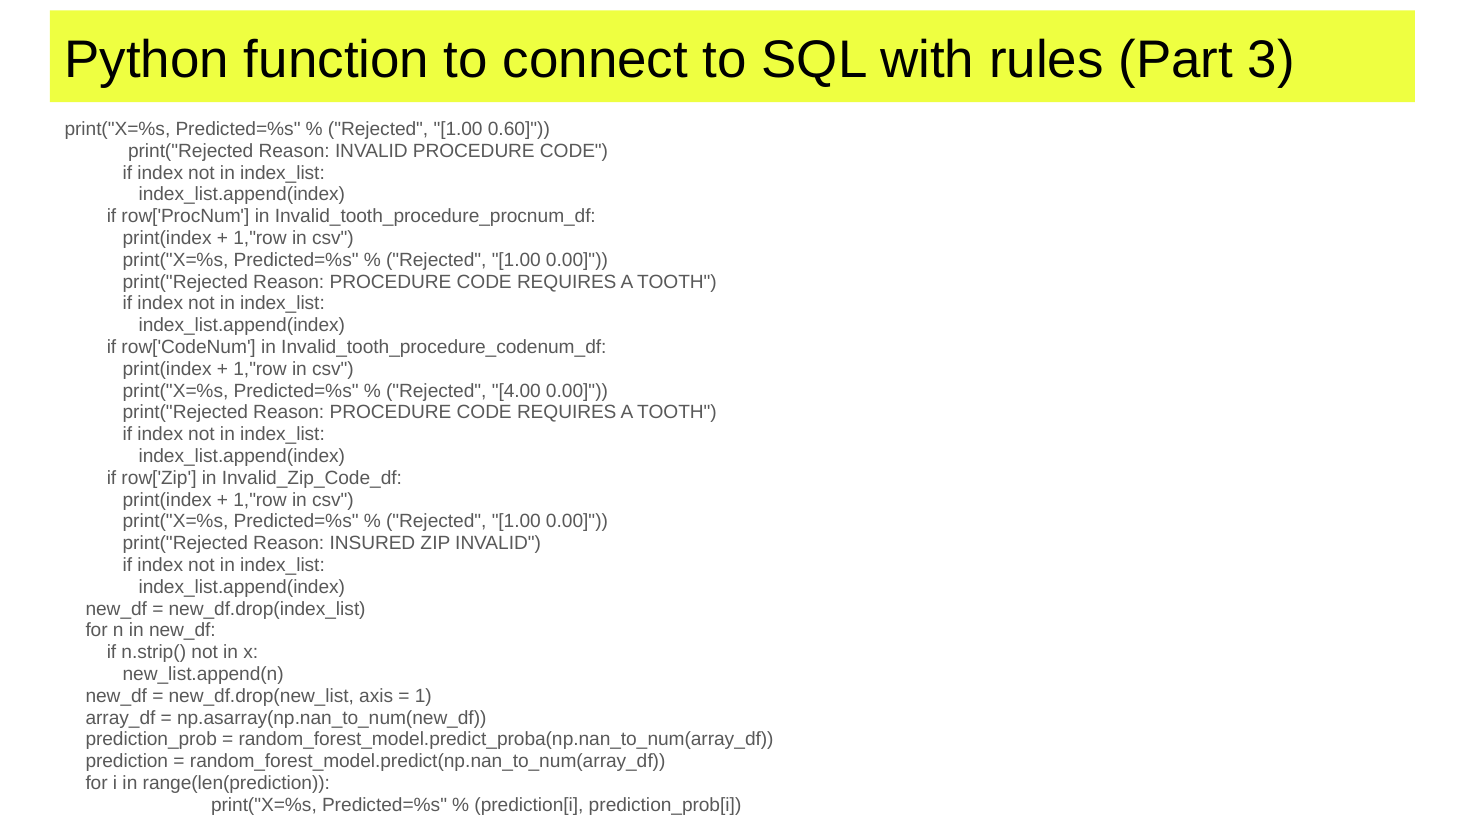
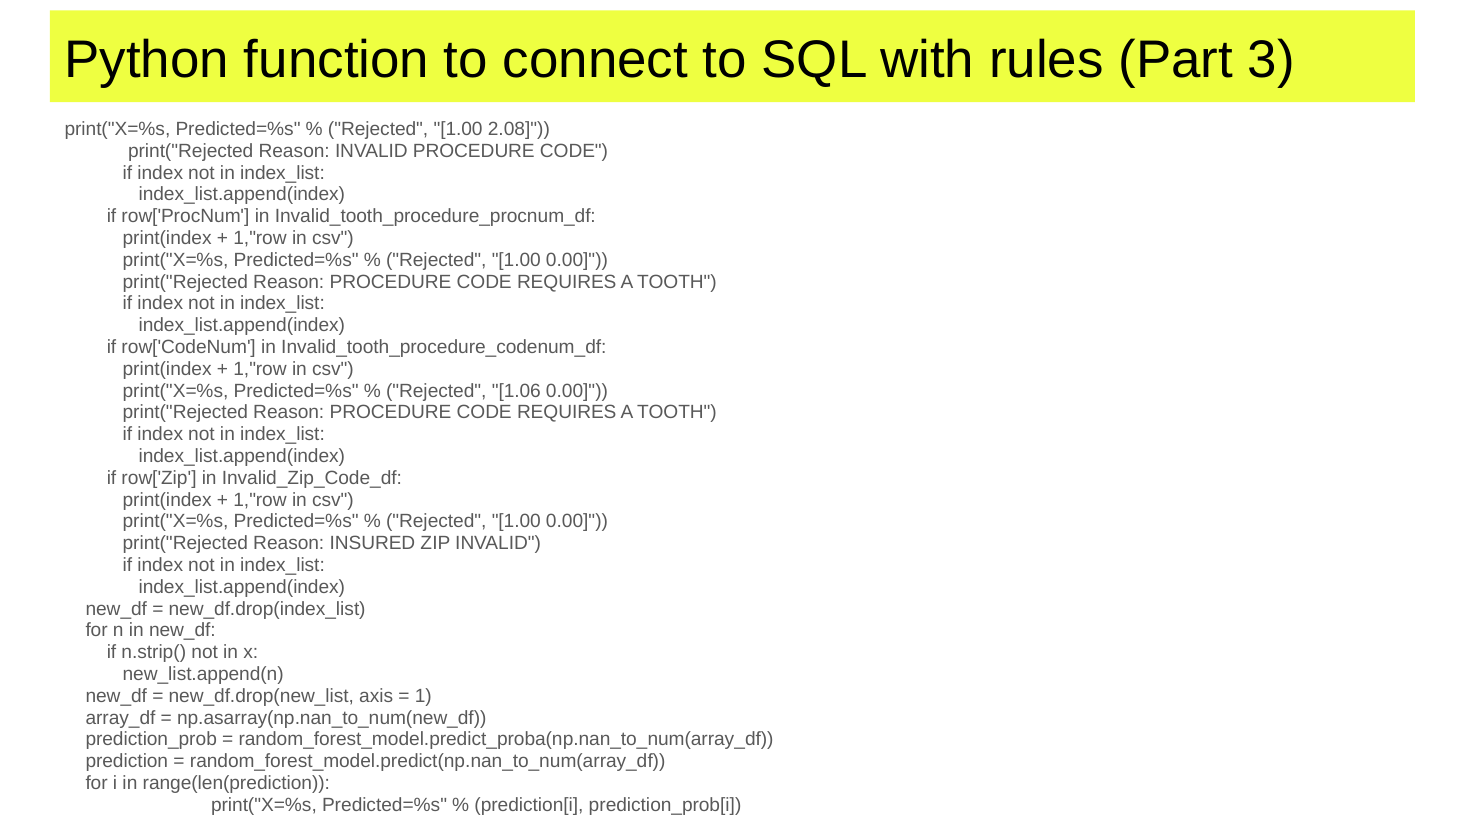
0.60: 0.60 -> 2.08
4.00: 4.00 -> 1.06
